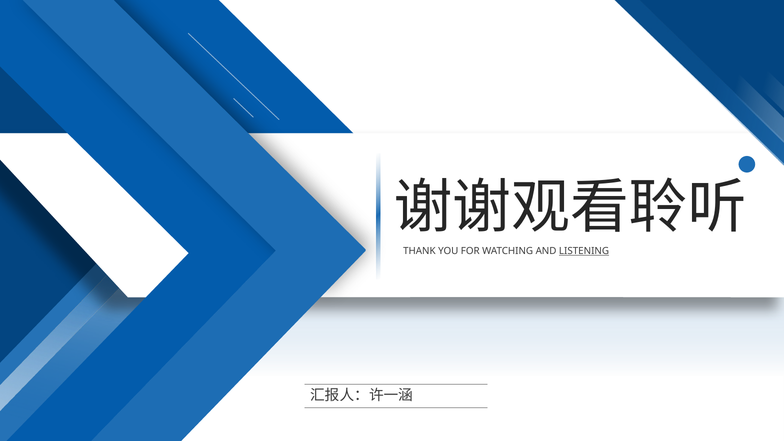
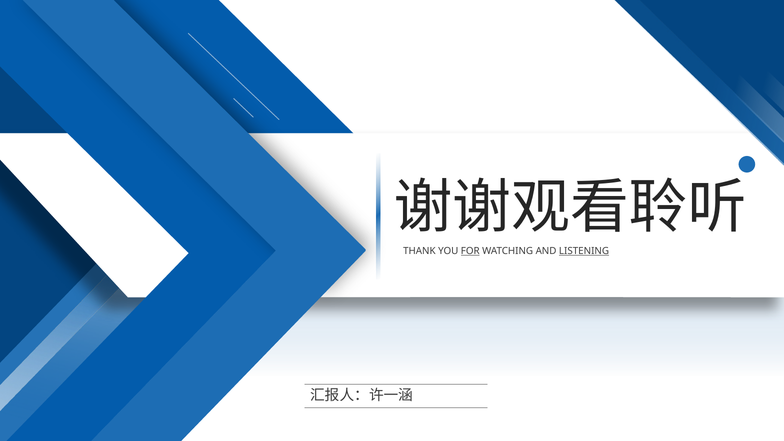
FOR underline: none -> present
